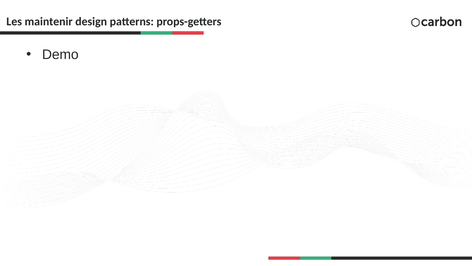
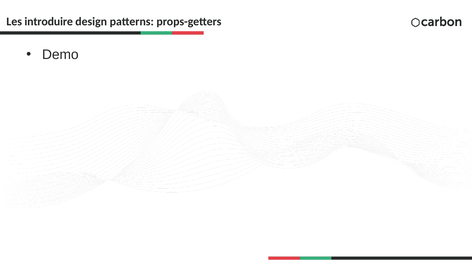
maintenir: maintenir -> introduire
